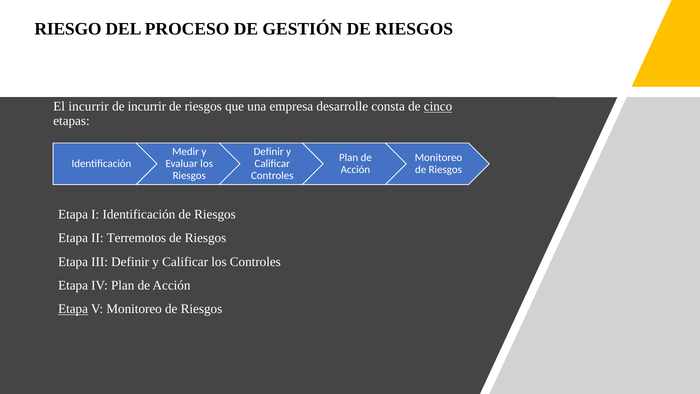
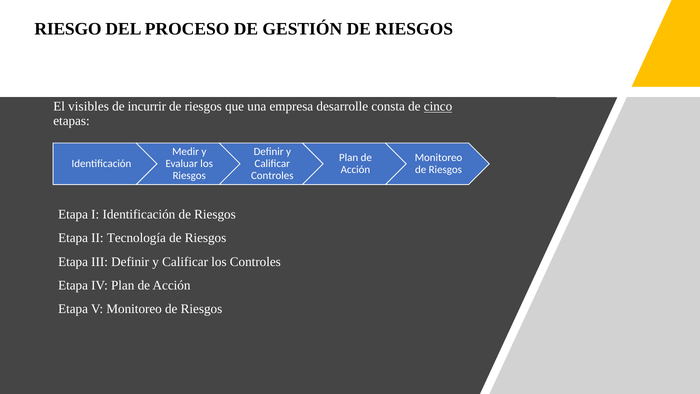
El incurrir: incurrir -> visibles
Terremotos: Terremotos -> Tecnología
Etapa at (73, 309) underline: present -> none
